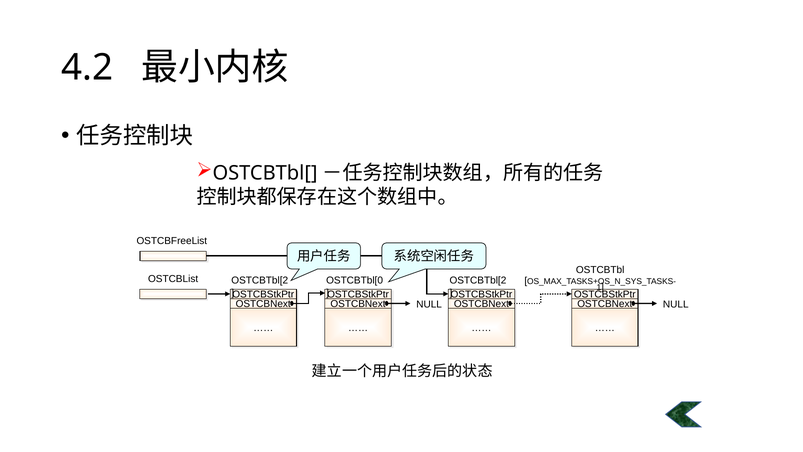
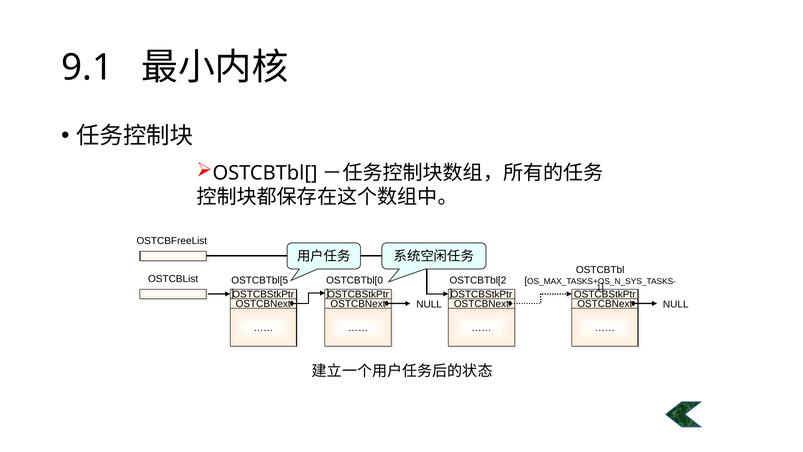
4.2: 4.2 -> 9.1
OSTCBTbl[2 at (260, 280): OSTCBTbl[2 -> OSTCBTbl[5
